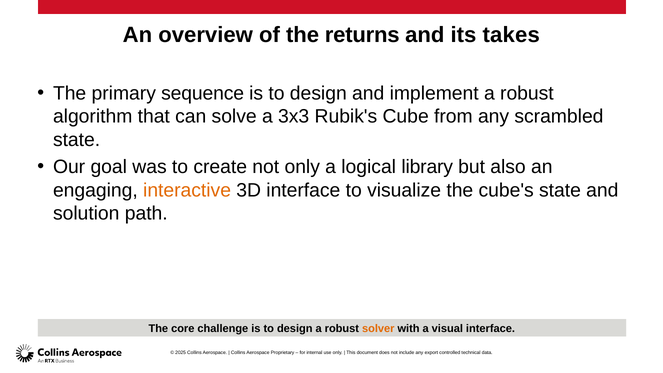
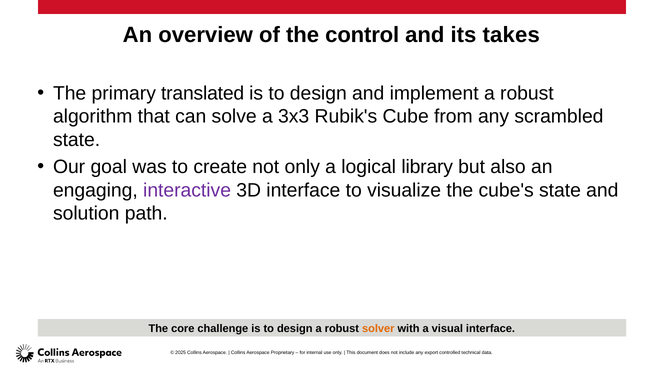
returns: returns -> control
sequence: sequence -> translated
interactive colour: orange -> purple
